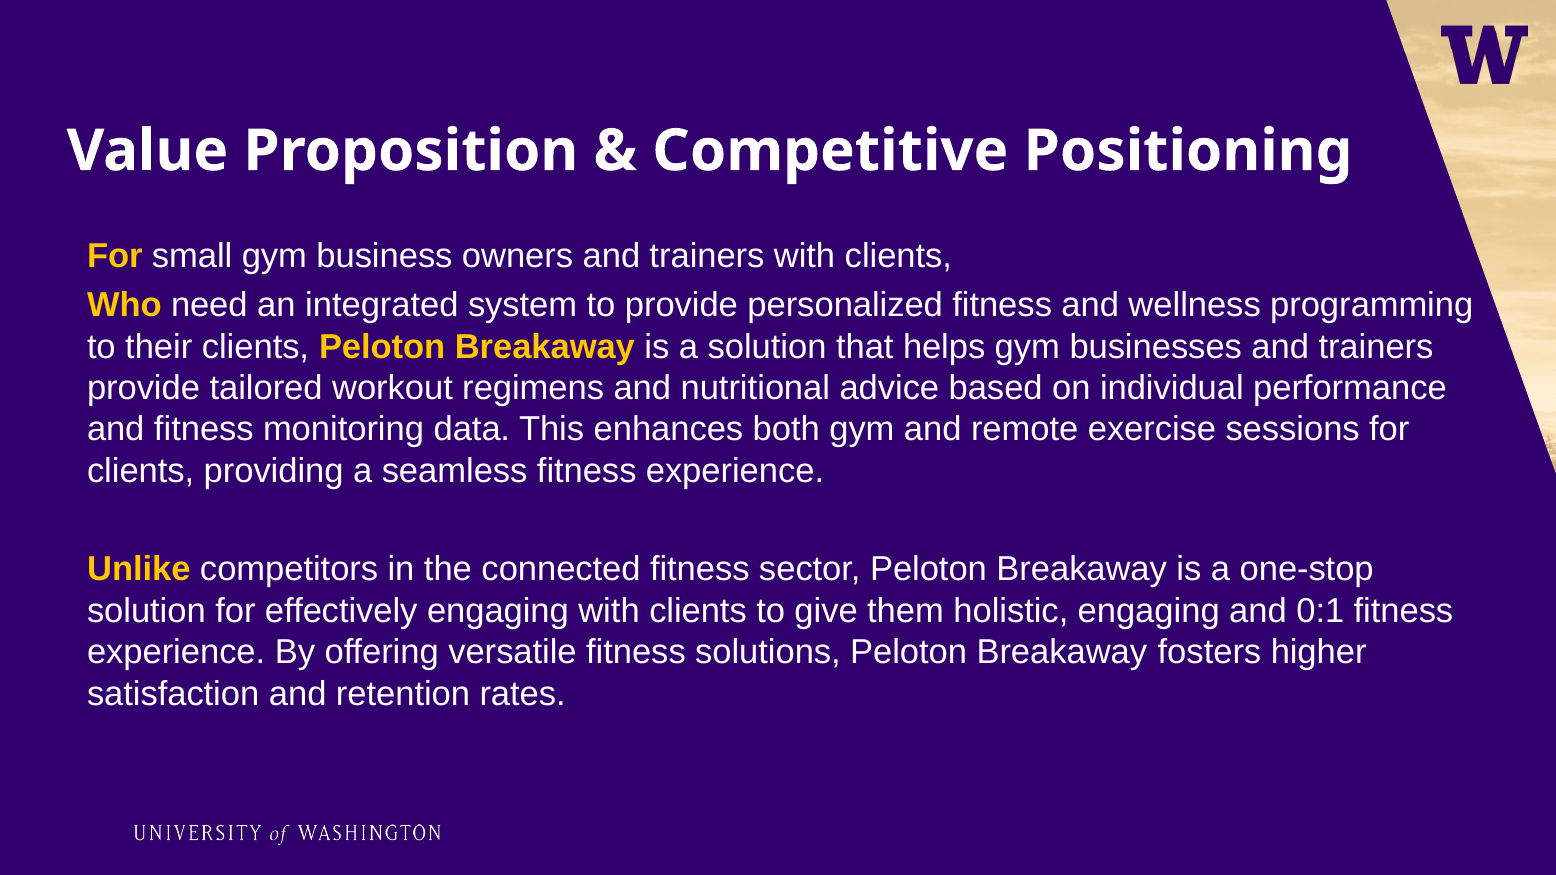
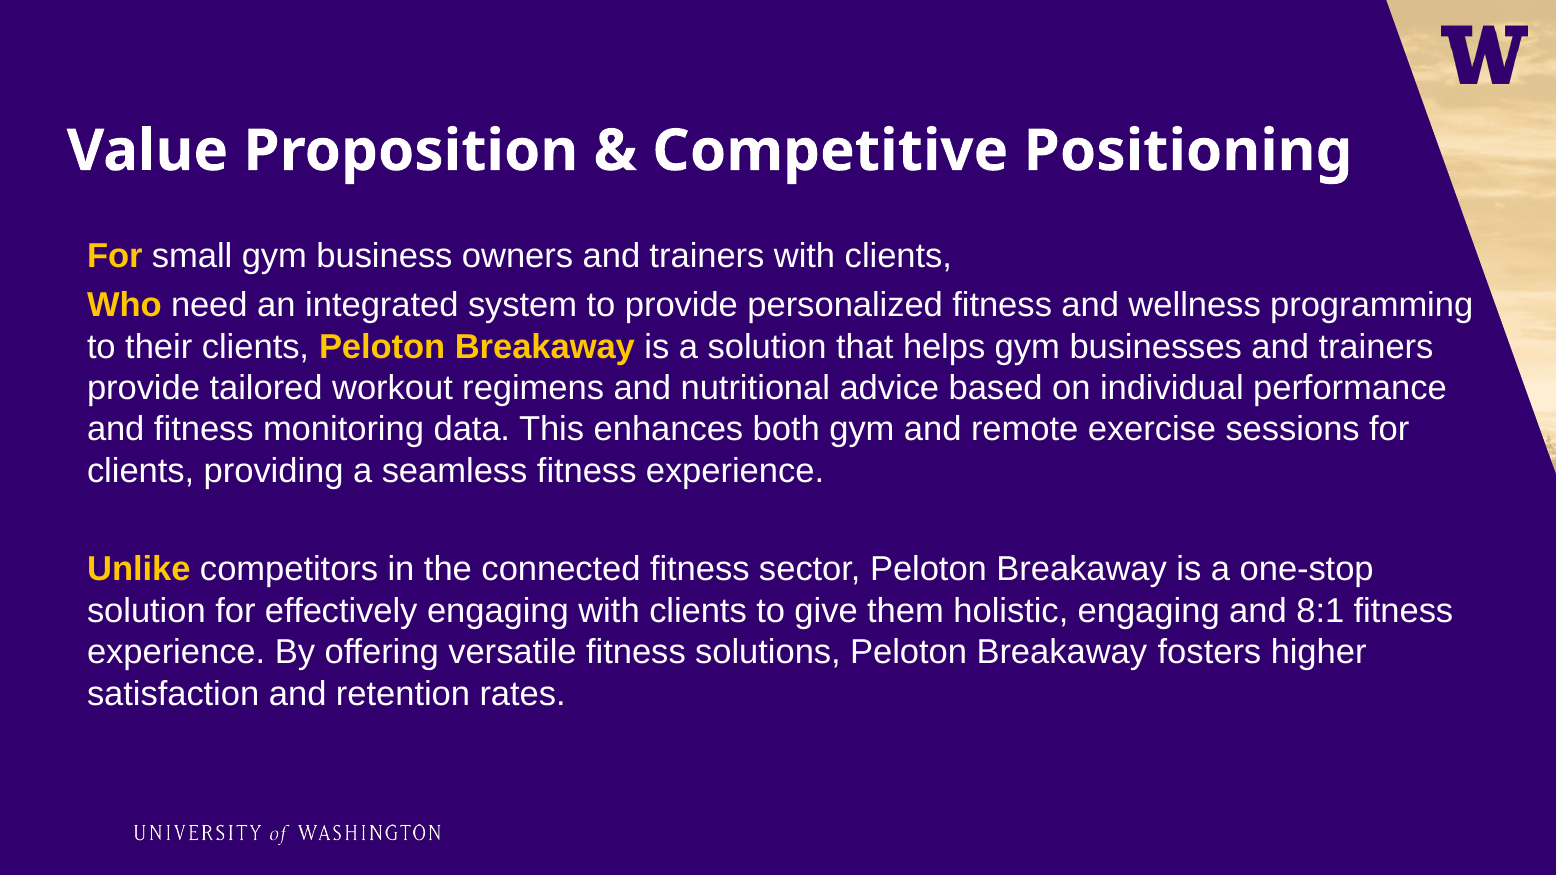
0:1: 0:1 -> 8:1
